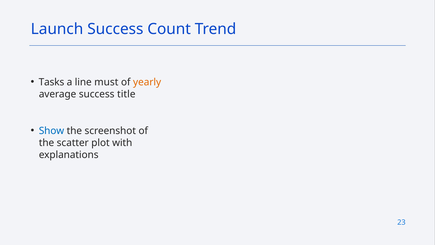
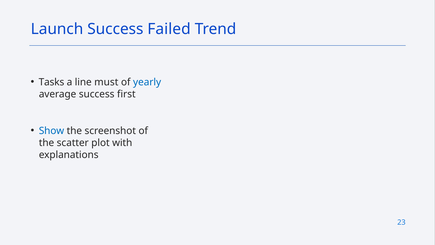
Count: Count -> Failed
yearly colour: orange -> blue
title: title -> first
